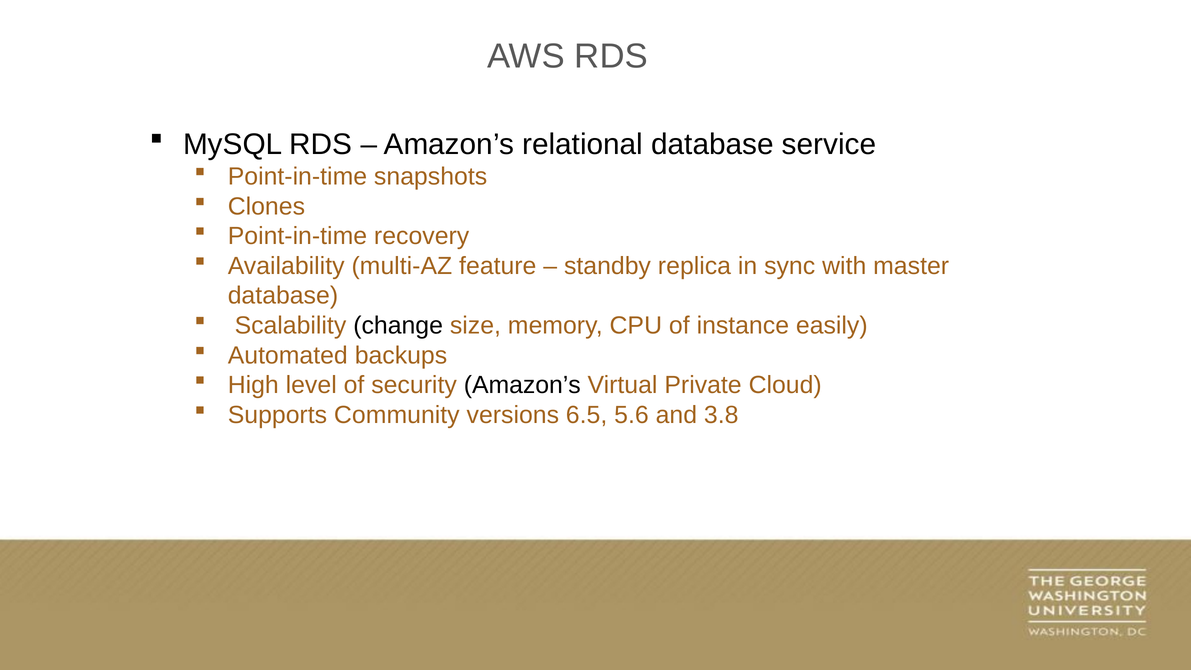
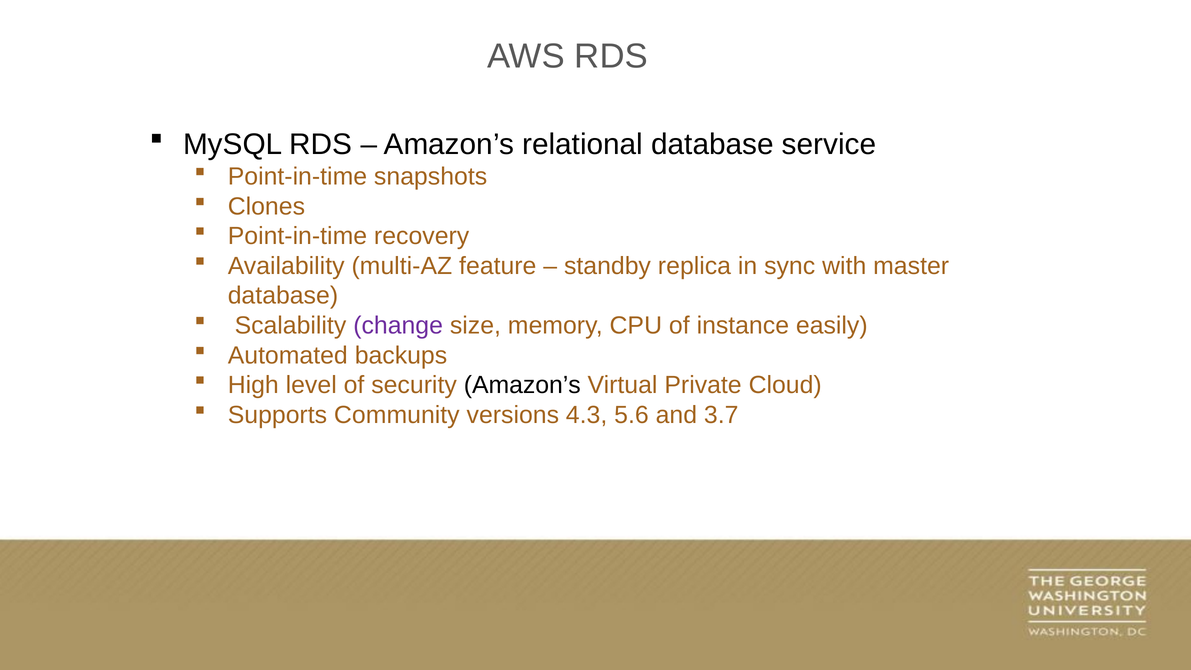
change colour: black -> purple
6.5: 6.5 -> 4.3
3.8: 3.8 -> 3.7
